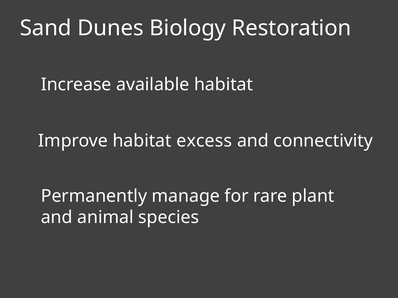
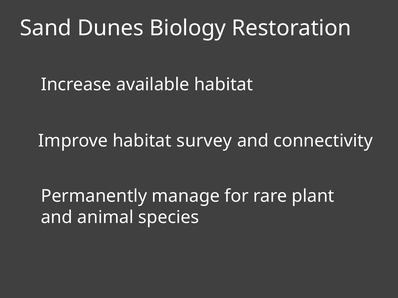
excess: excess -> survey
